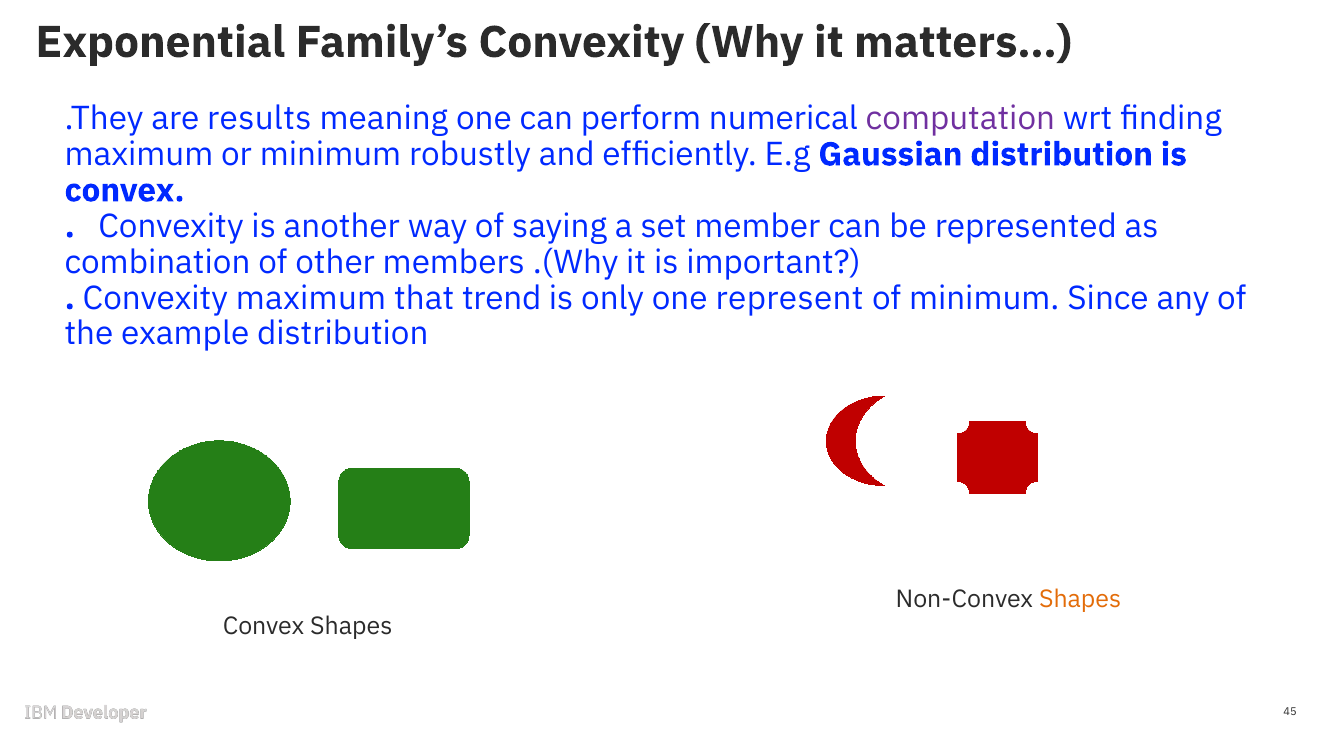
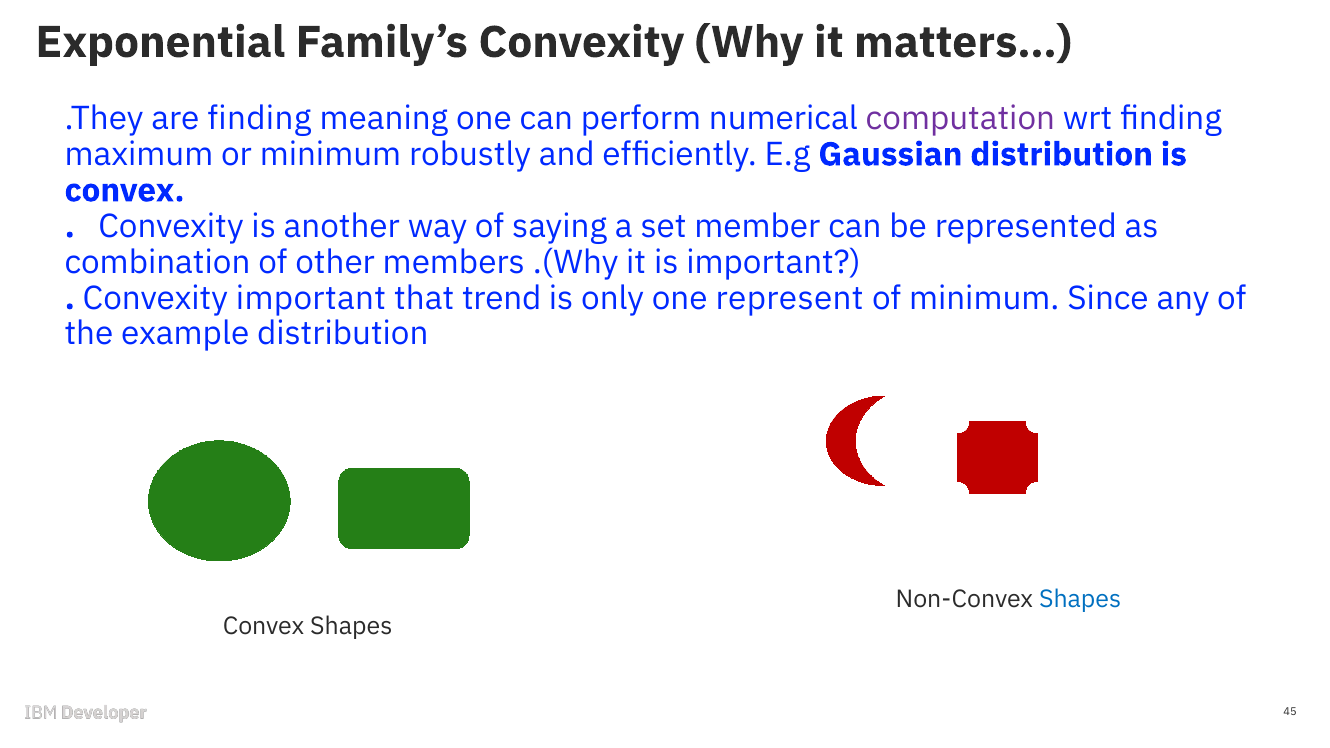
are results: results -> finding
Convexity maximum: maximum -> important
Shapes at (1080, 599) colour: orange -> blue
